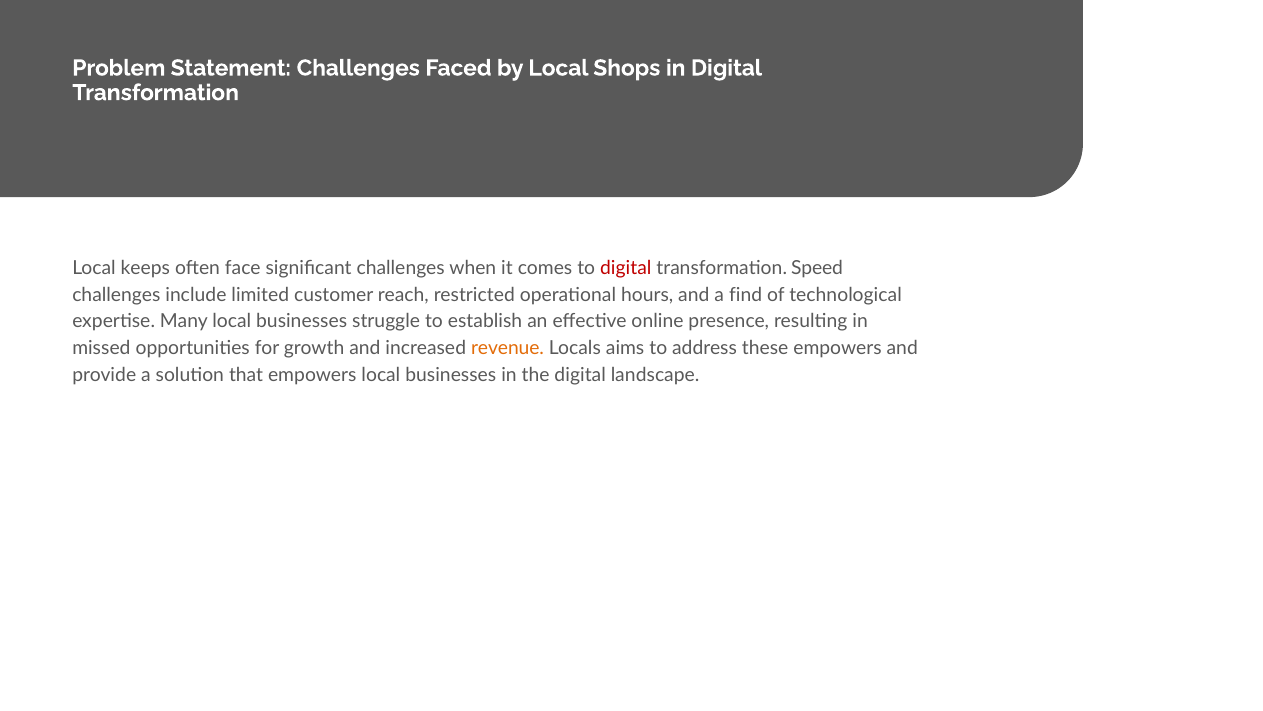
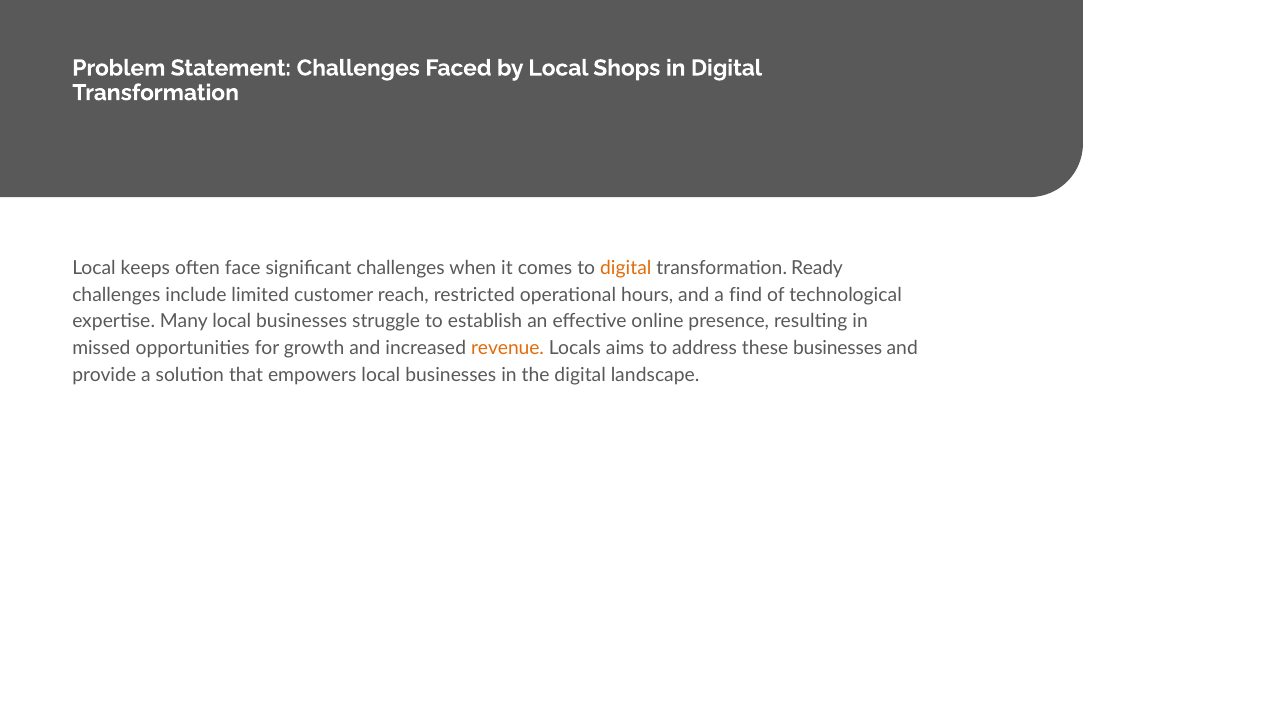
digital at (626, 268) colour: red -> orange
Speed: Speed -> Ready
these empowers: empowers -> businesses
